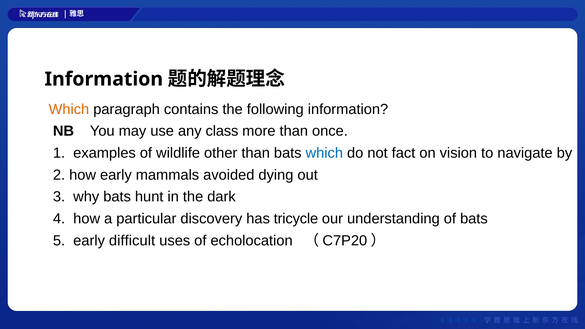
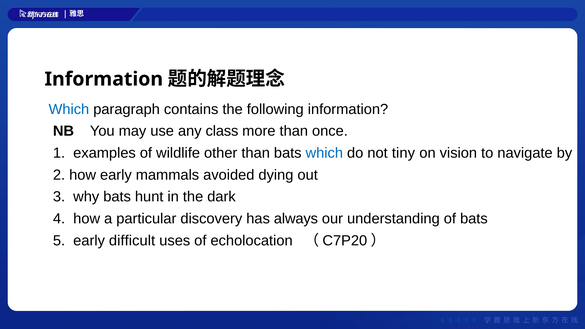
Which at (69, 109) colour: orange -> blue
fact: fact -> tiny
tricycle: tricycle -> always
